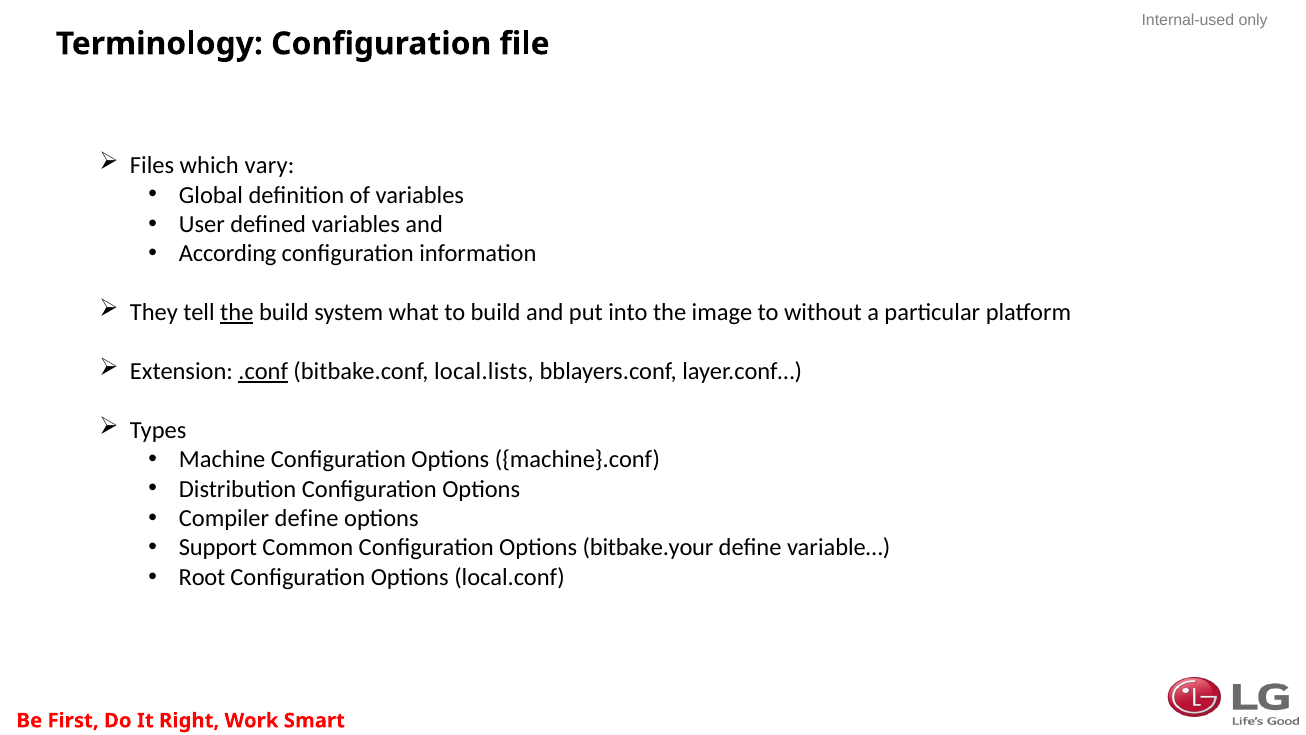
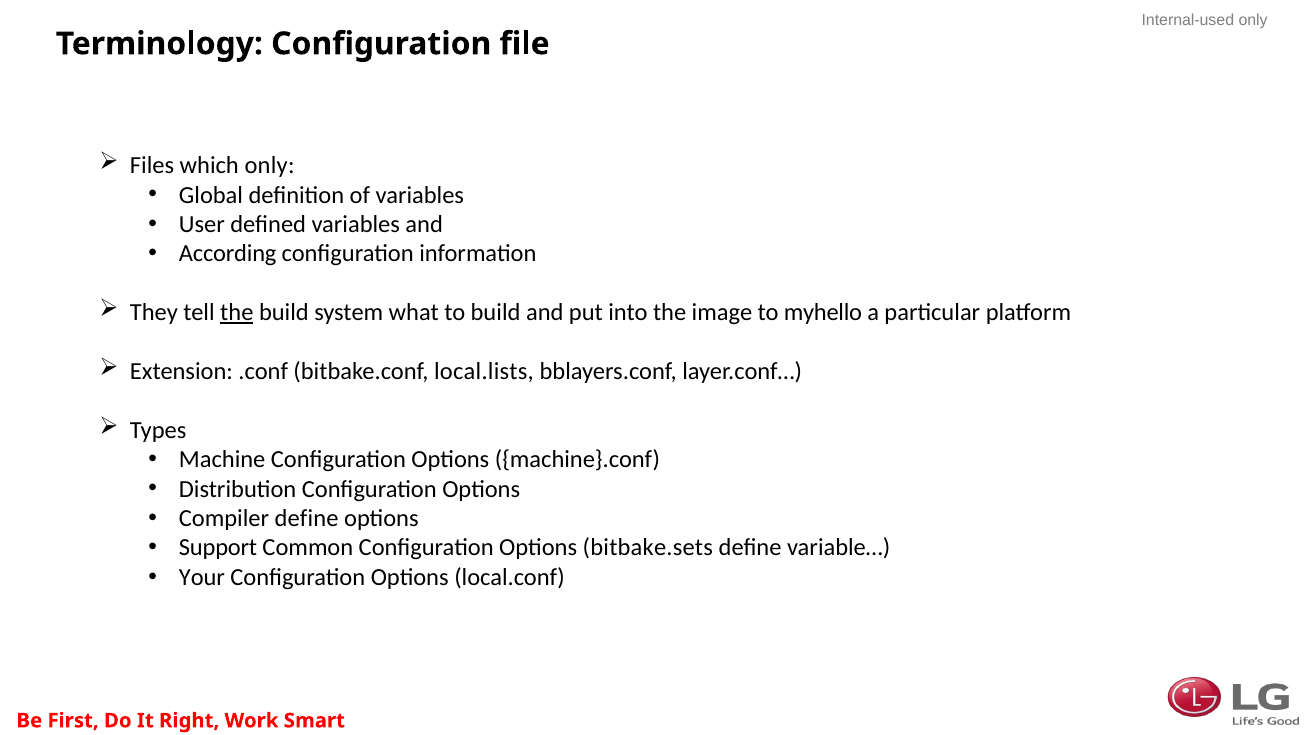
which vary: vary -> only
without: without -> myhello
.conf underline: present -> none
bitbake.your: bitbake.your -> bitbake.sets
Root: Root -> Your
